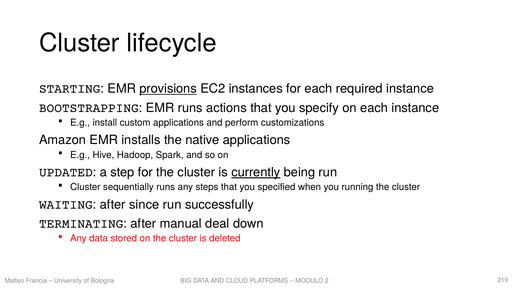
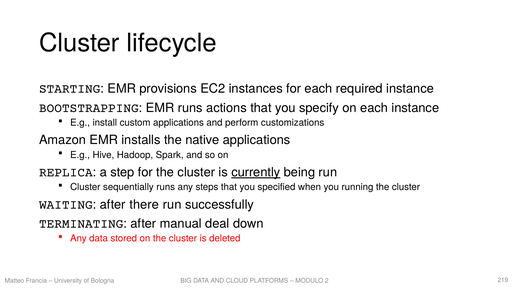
provisions underline: present -> none
UPDATED: UPDATED -> REPLICA
since: since -> there
